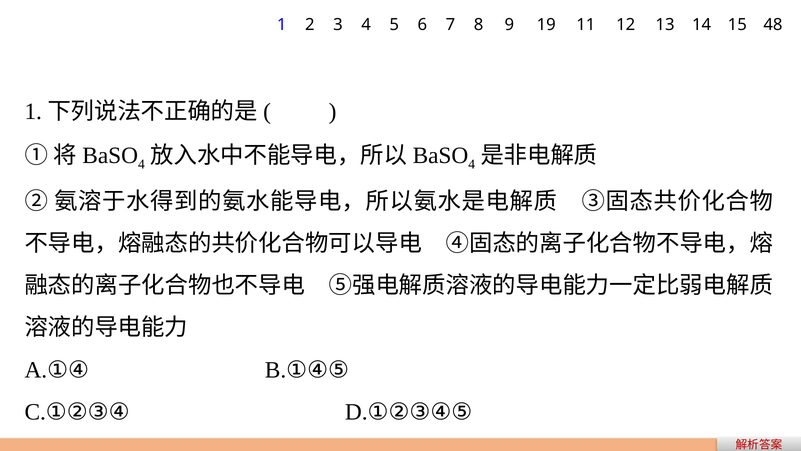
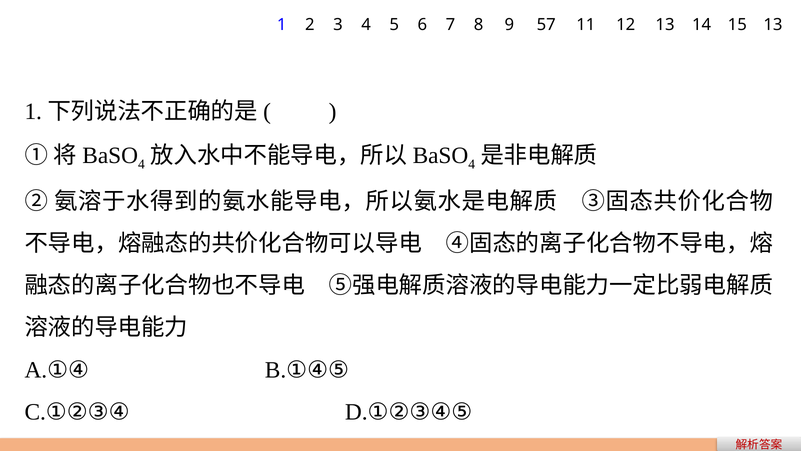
19: 19 -> 57
15 48: 48 -> 13
